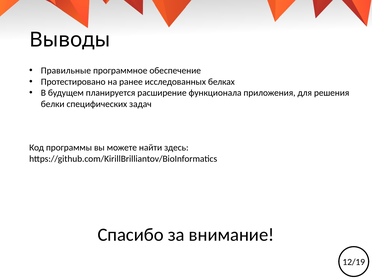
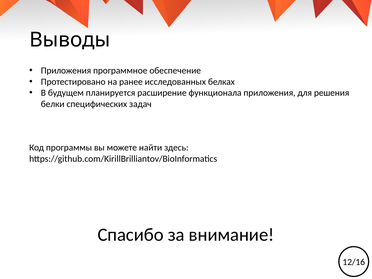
Правильные at (66, 71): Правильные -> Приложения
12/19: 12/19 -> 12/16
